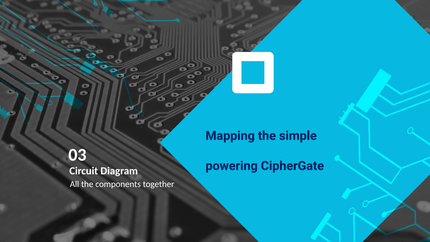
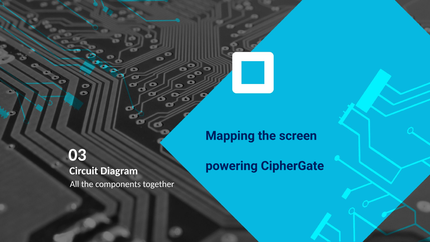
simple: simple -> screen
